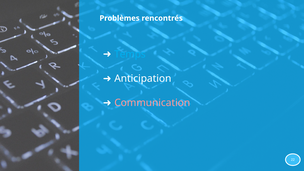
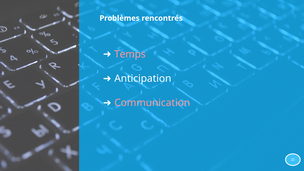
Temps colour: light blue -> pink
